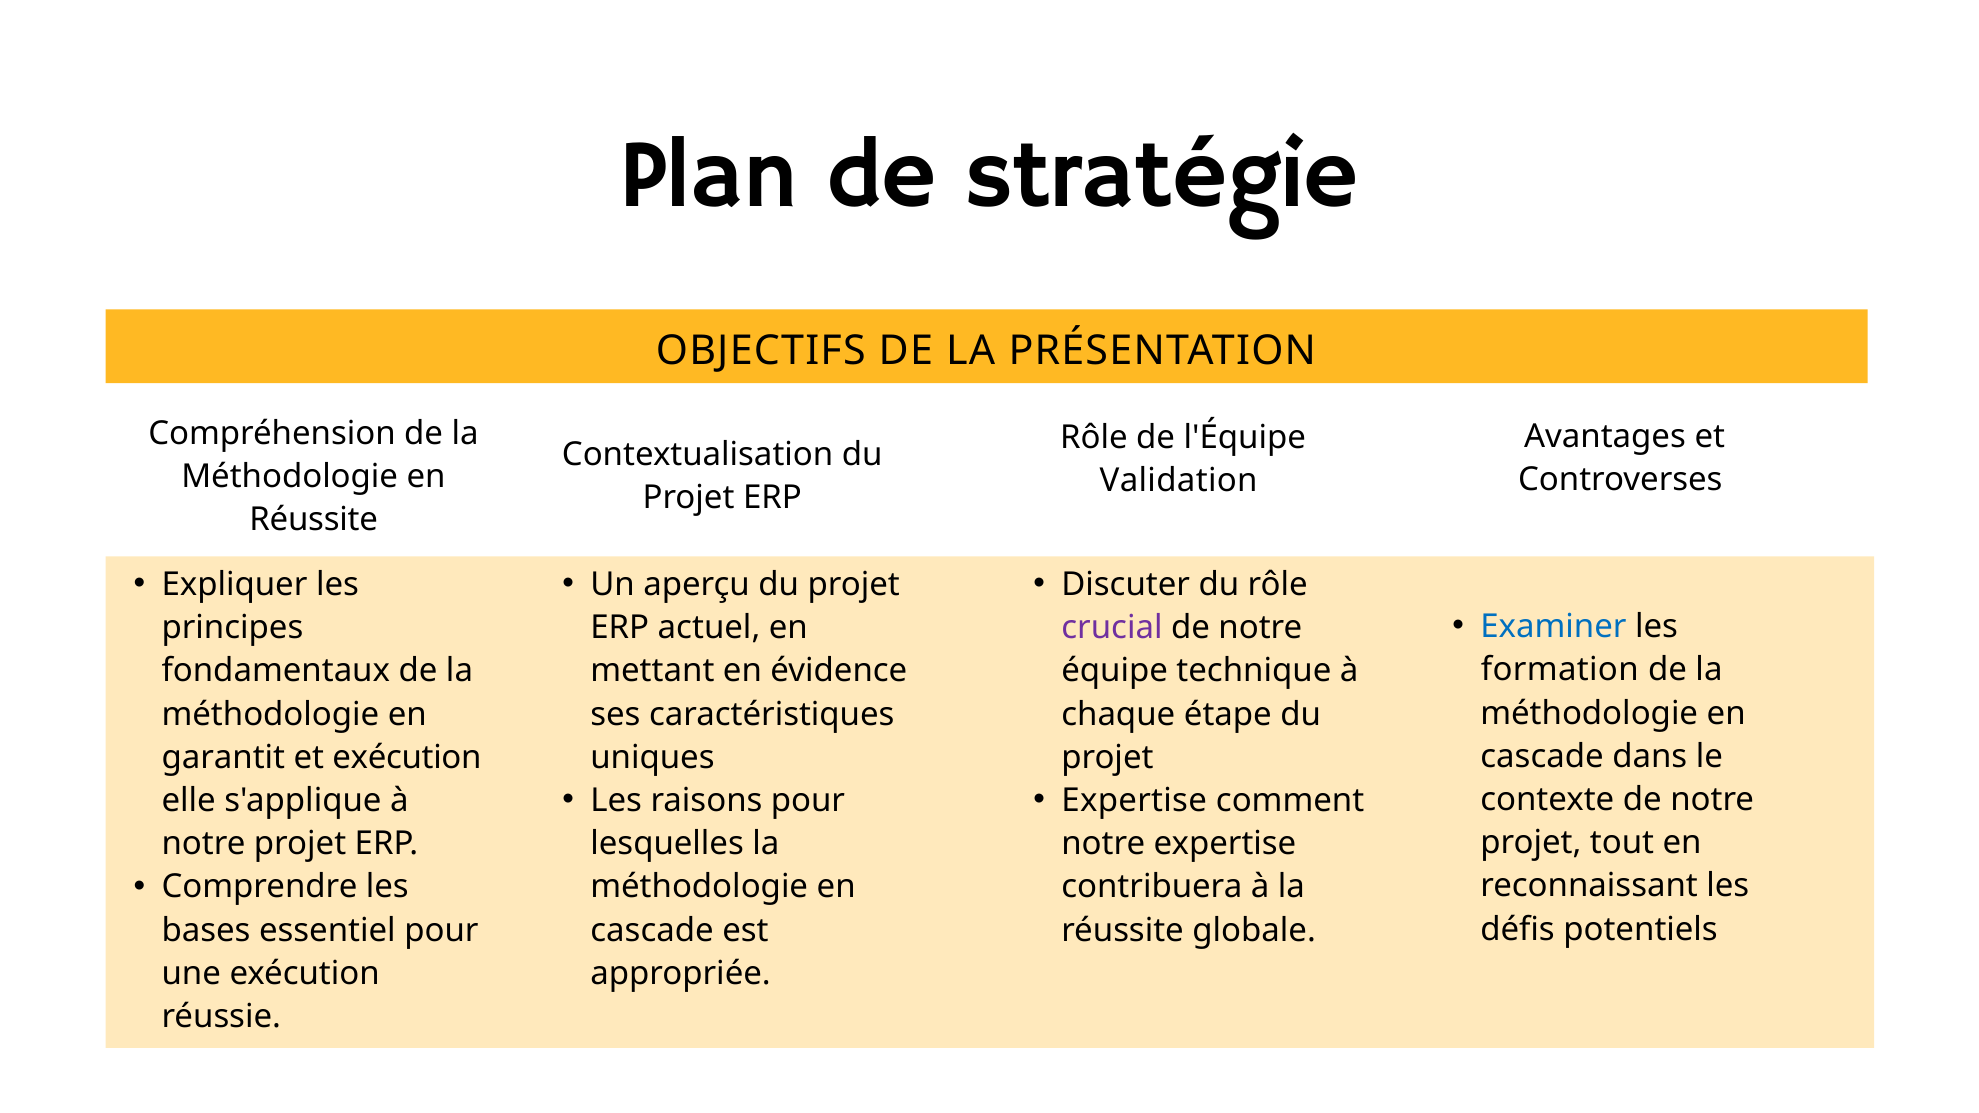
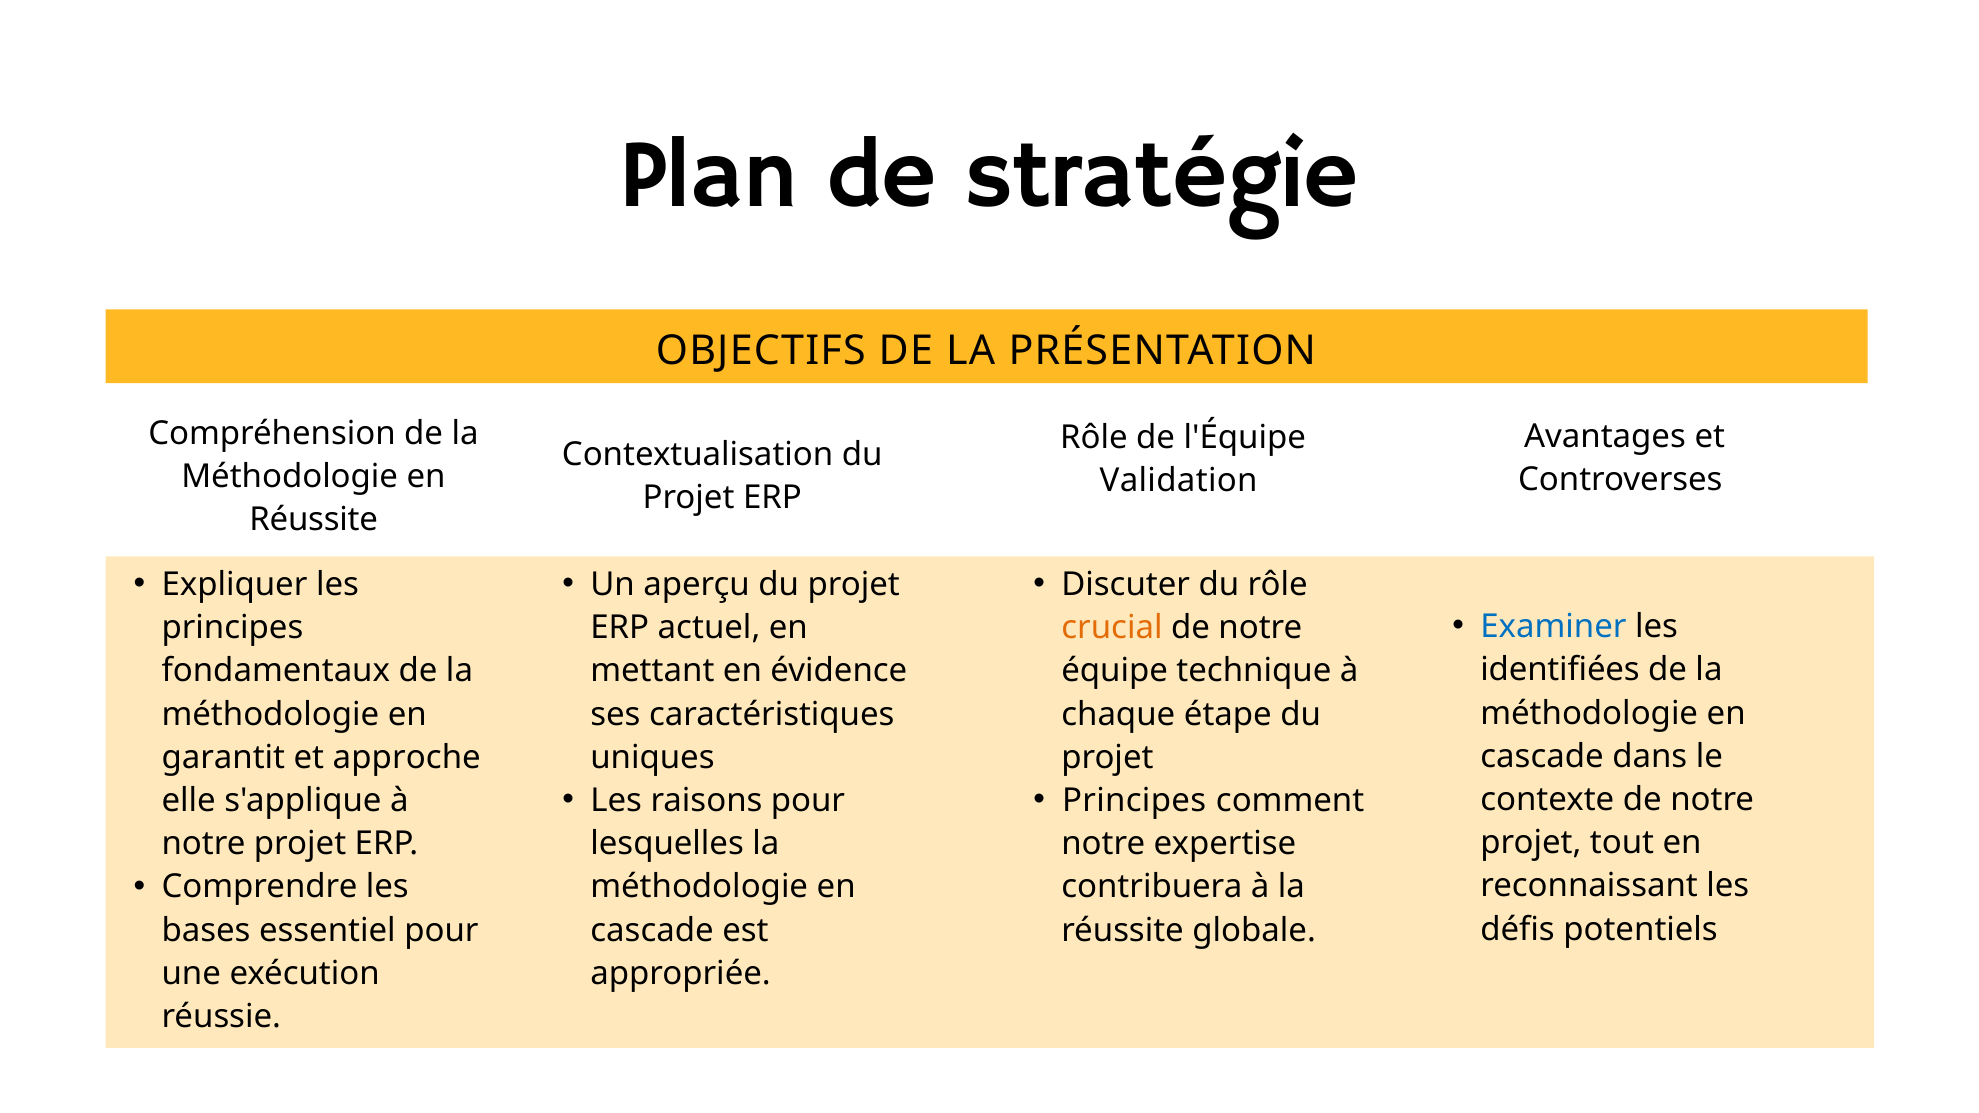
crucial colour: purple -> orange
formation: formation -> identifiées
et exécution: exécution -> approche
Expertise at (1134, 801): Expertise -> Principes
